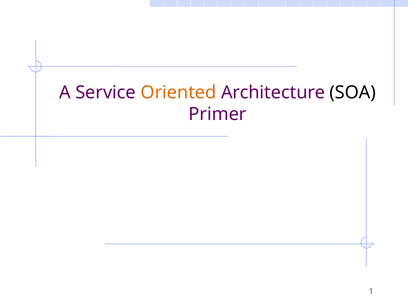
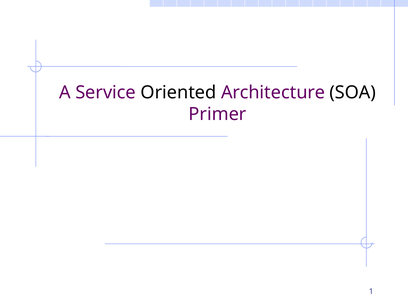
Oriented colour: orange -> black
